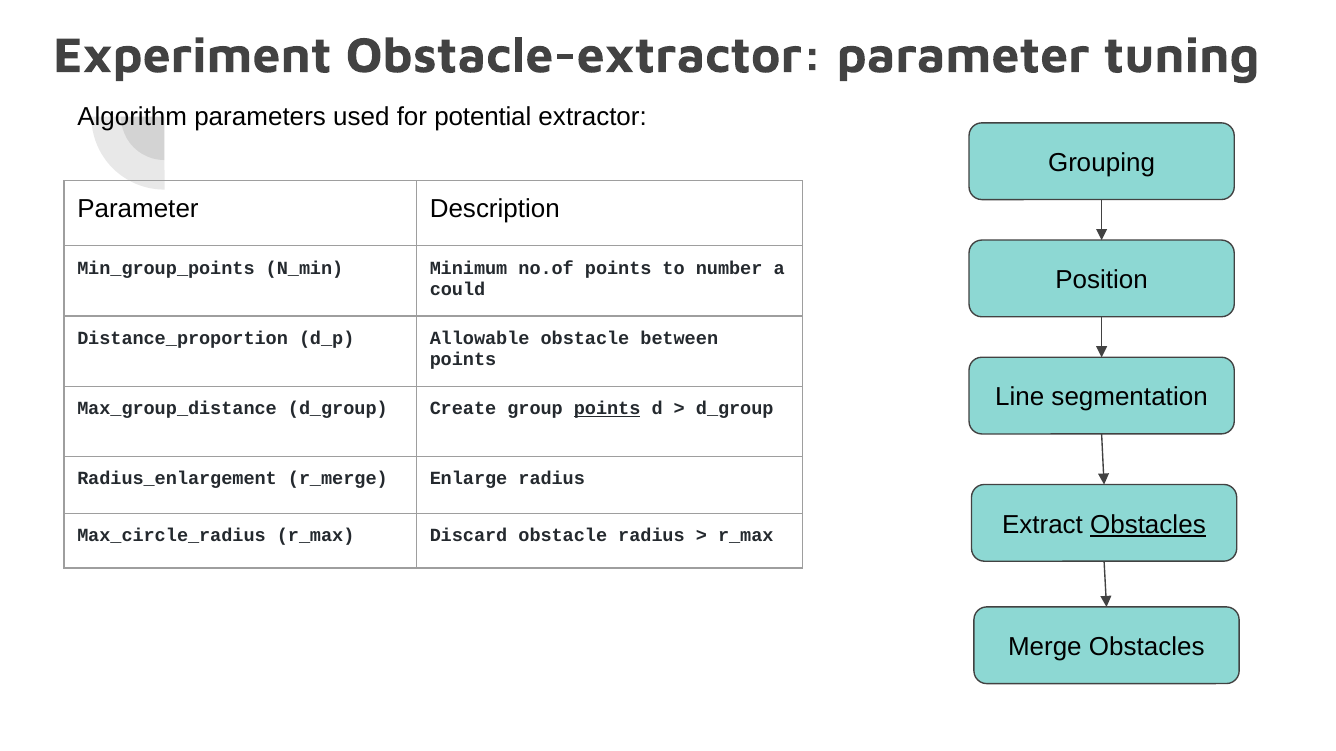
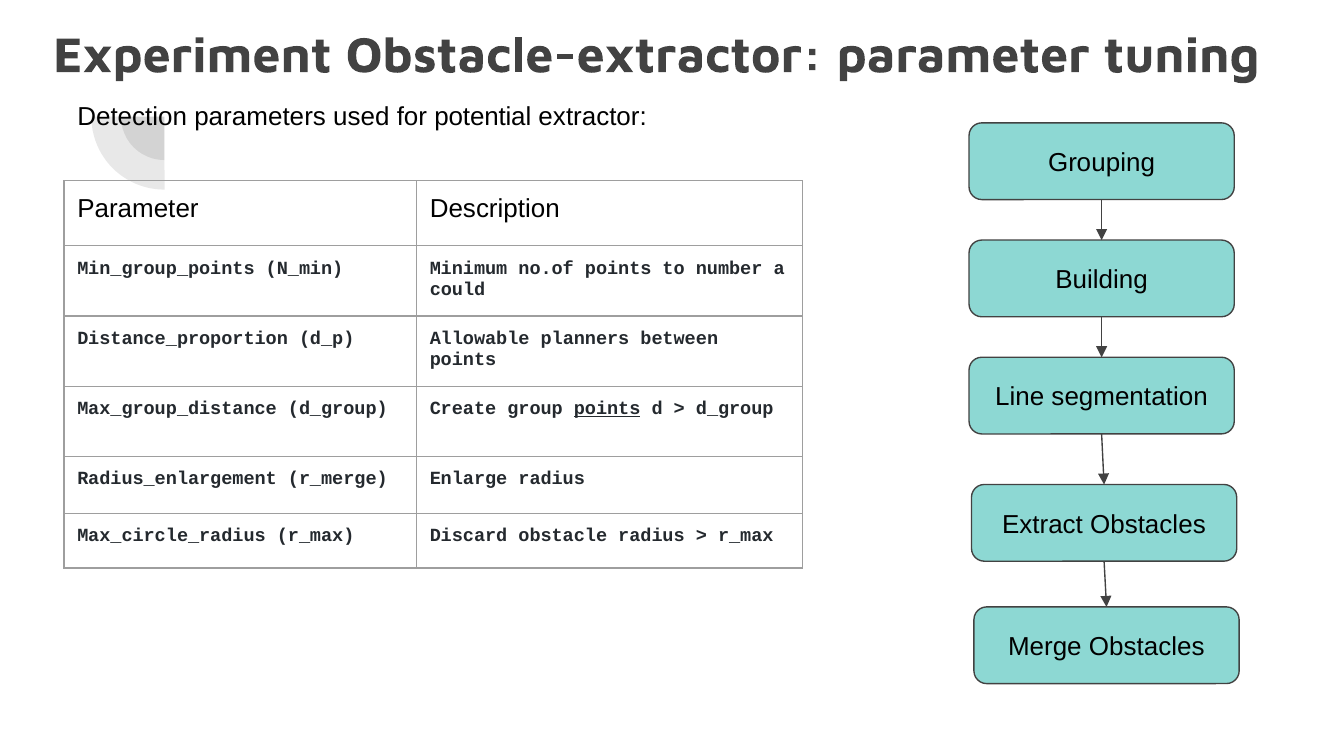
Algorithm: Algorithm -> Detection
Position: Position -> Building
Allowable obstacle: obstacle -> planners
Obstacles at (1148, 525) underline: present -> none
